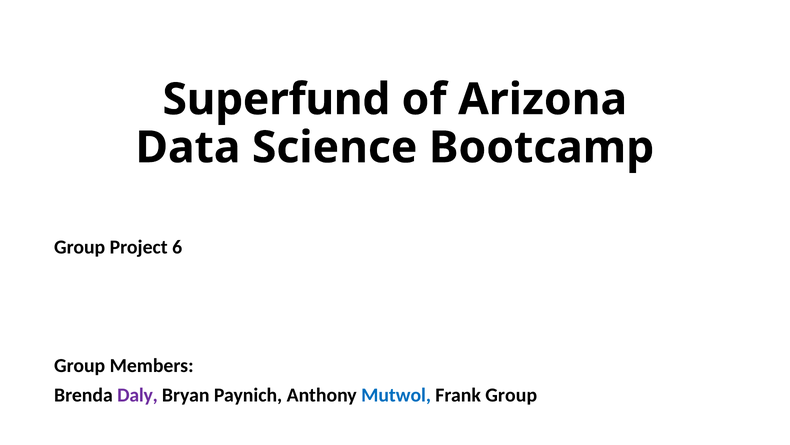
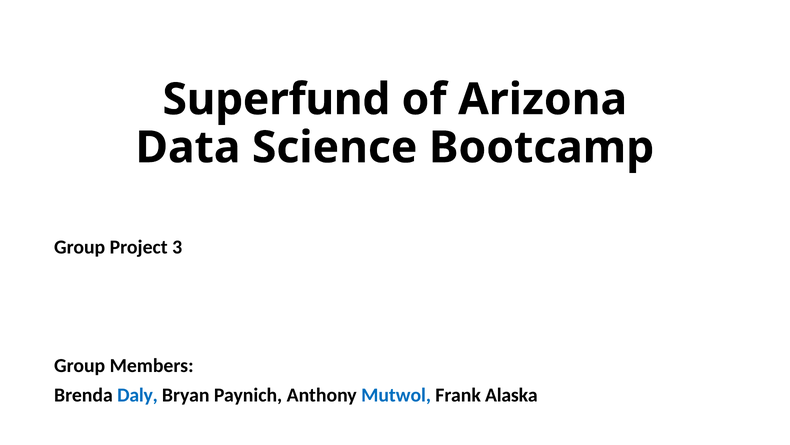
6: 6 -> 3
Daly colour: purple -> blue
Frank Group: Group -> Alaska
